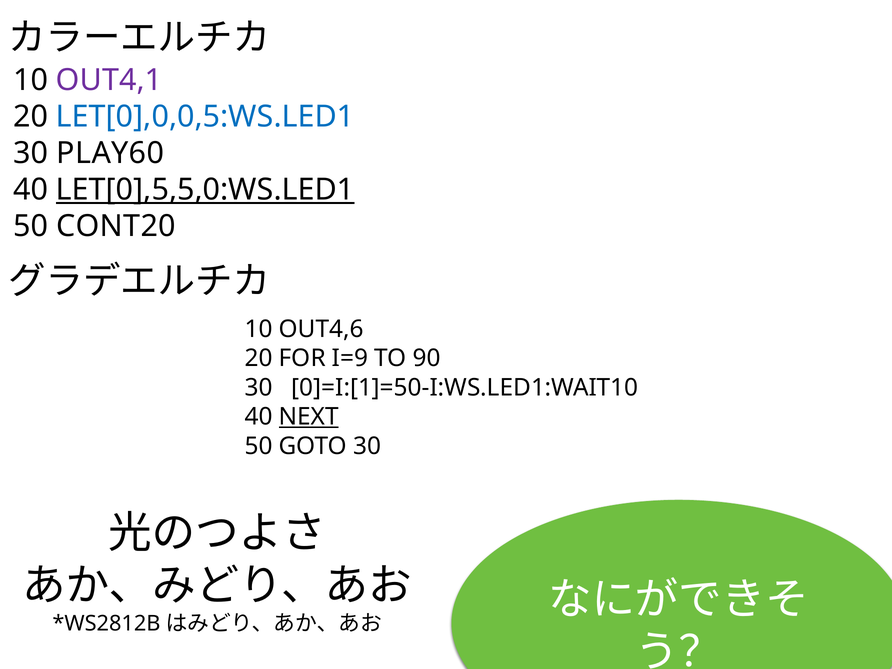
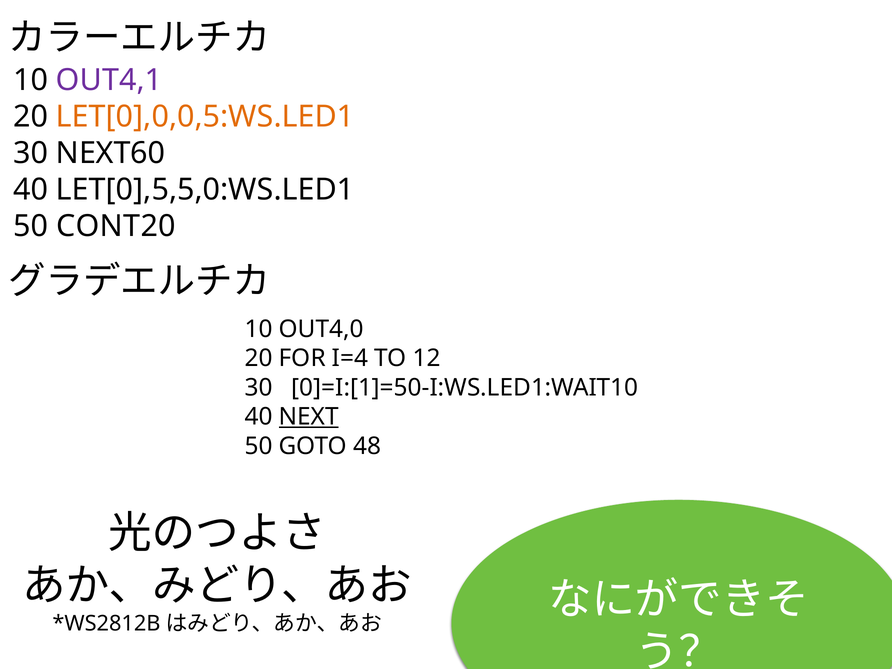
LET[0],0,0,5:WS.LED1 colour: blue -> orange
PLAY60: PLAY60 -> NEXT60
LET[0],5,5,0:WS.LED1 underline: present -> none
OUT4,6: OUT4,6 -> OUT4,0
I=9: I=9 -> I=4
90: 90 -> 12
GOTO 30: 30 -> 48
